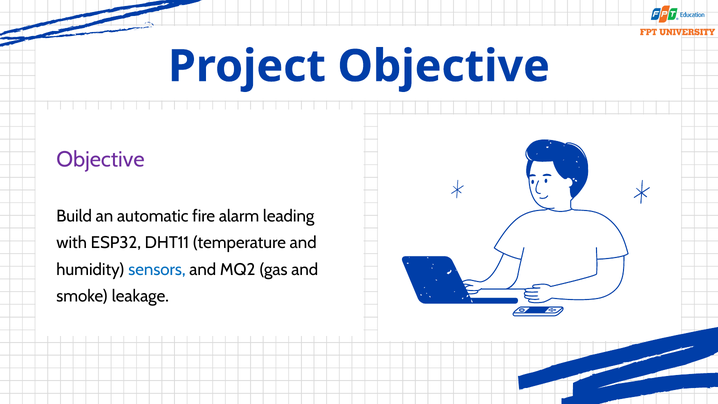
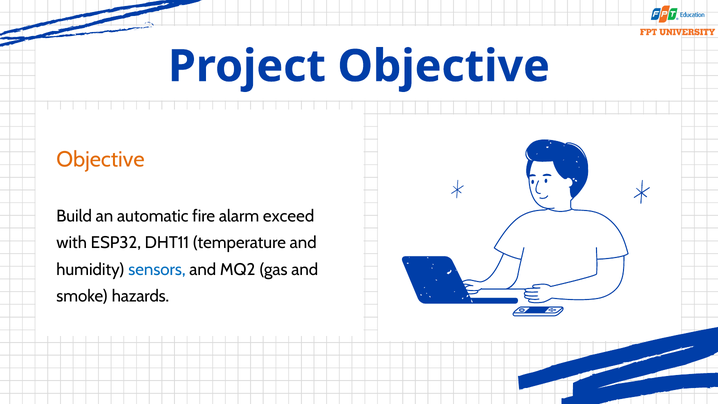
Objective at (100, 160) colour: purple -> orange
leading: leading -> exceed
leakage: leakage -> hazards
